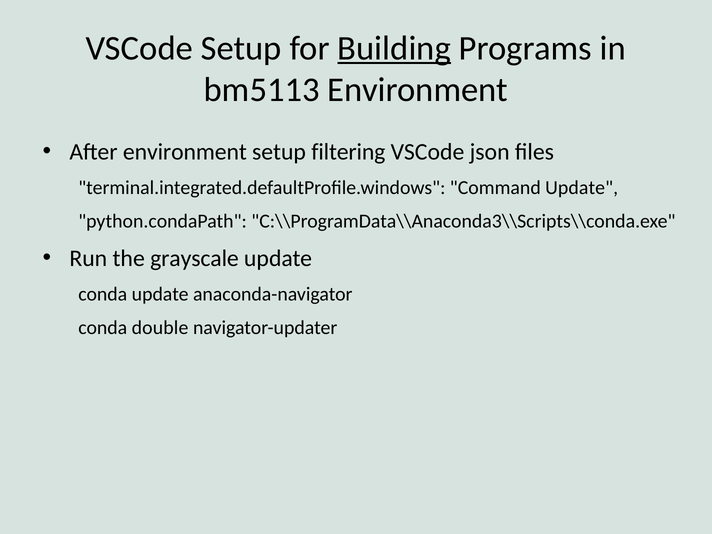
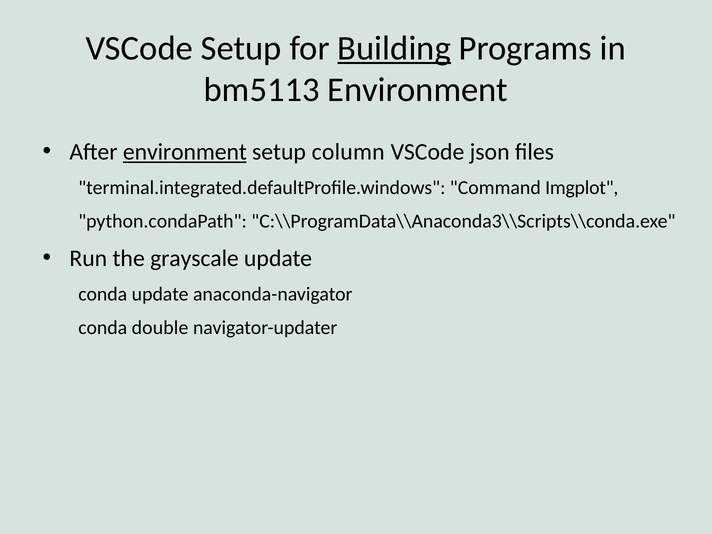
environment at (185, 152) underline: none -> present
filtering: filtering -> column
Command Update: Update -> Imgplot
